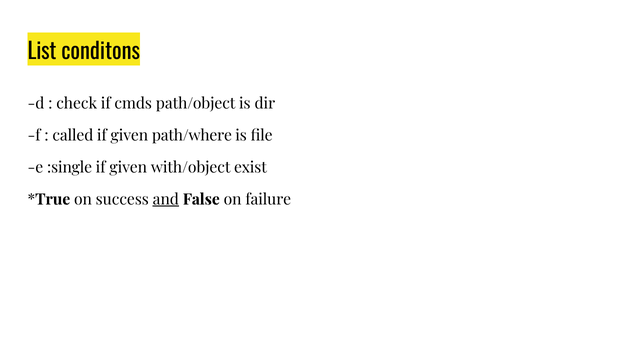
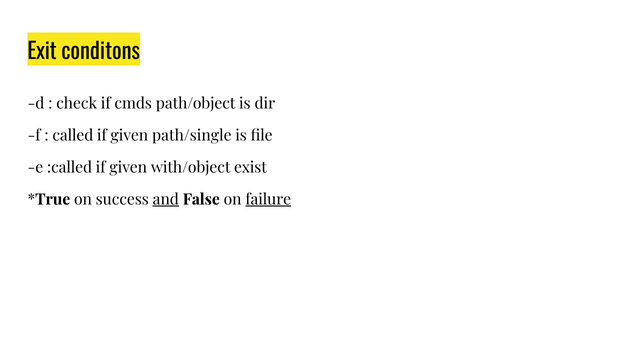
List: List -> Exit
path/where: path/where -> path/single
:single: :single -> :called
failure underline: none -> present
